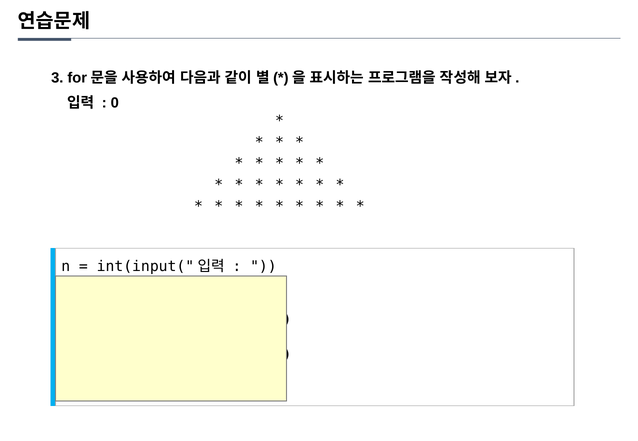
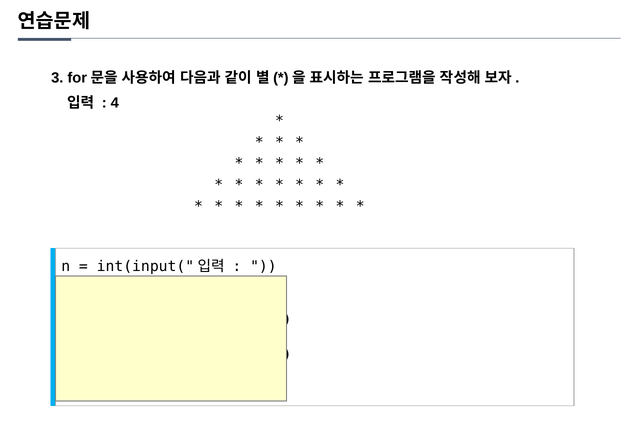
0: 0 -> 4
